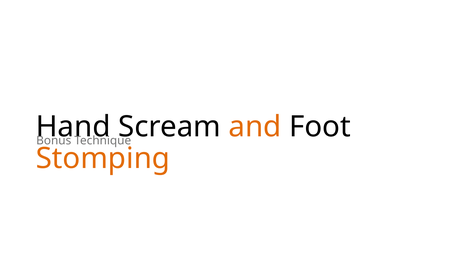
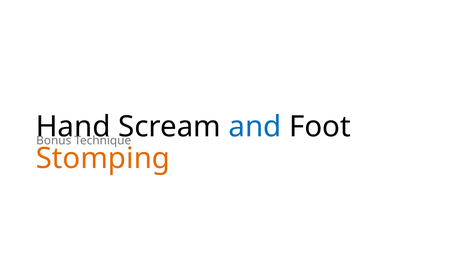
and colour: orange -> blue
